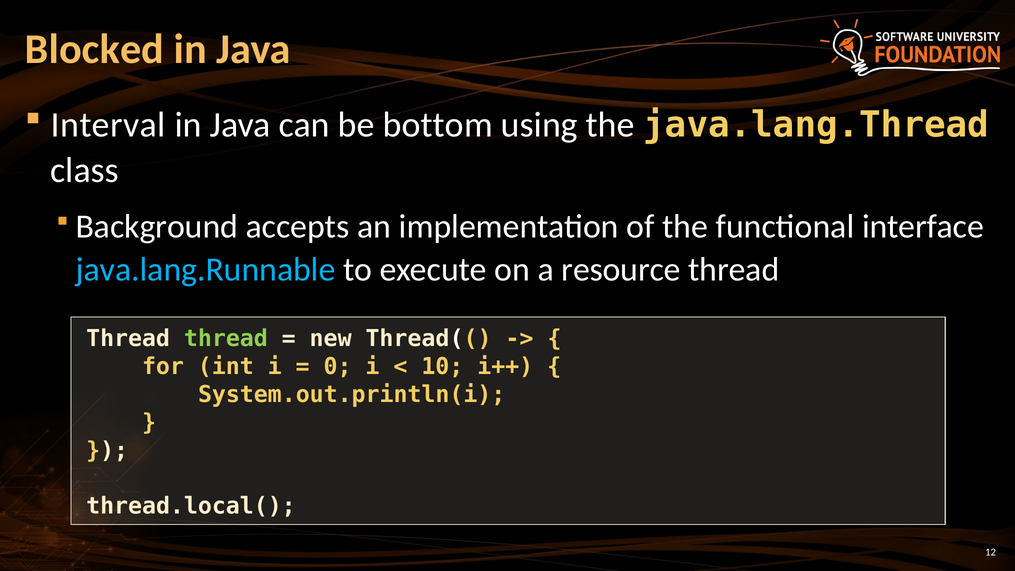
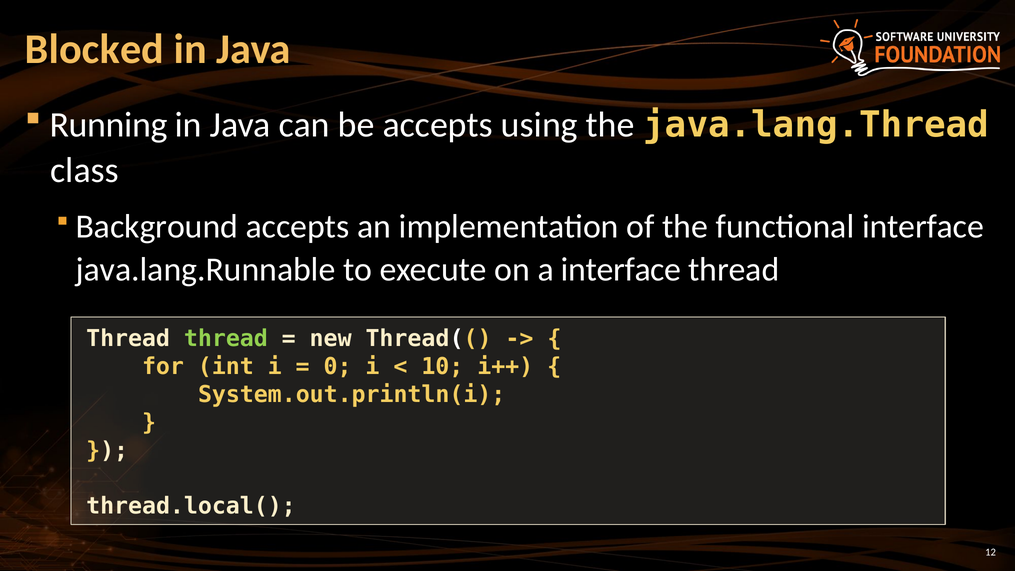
Interval: Interval -> Running
be bottom: bottom -> accepts
java.lang.Runnable colour: light blue -> white
a resource: resource -> interface
